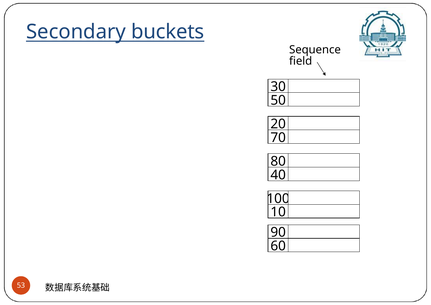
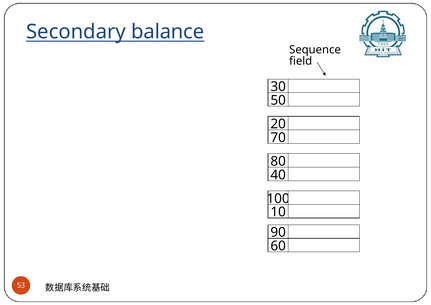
buckets: buckets -> balance
